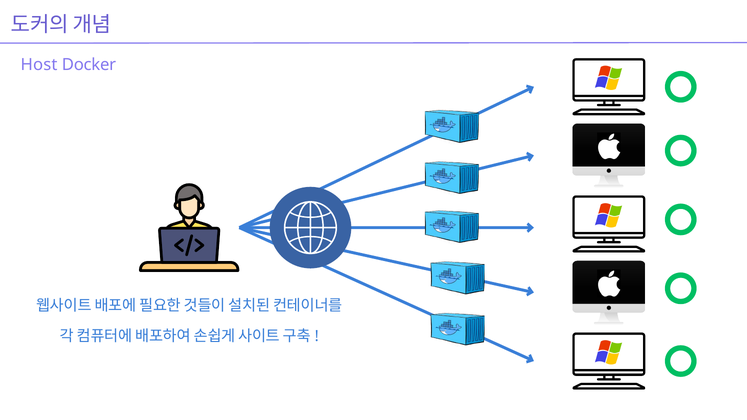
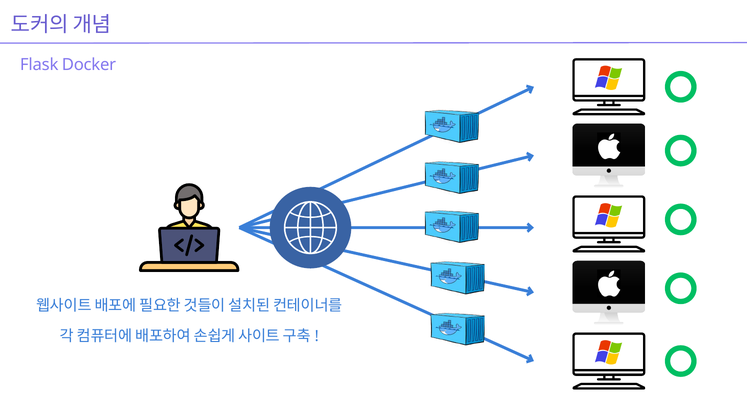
Host: Host -> Flask
